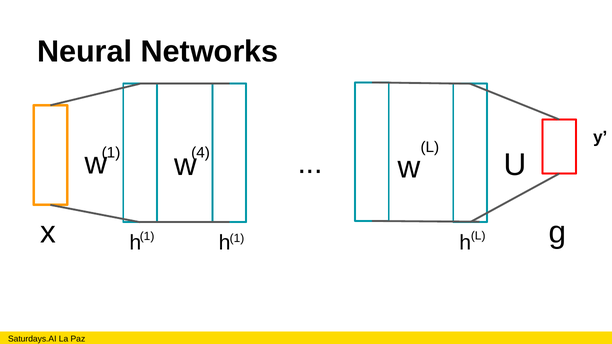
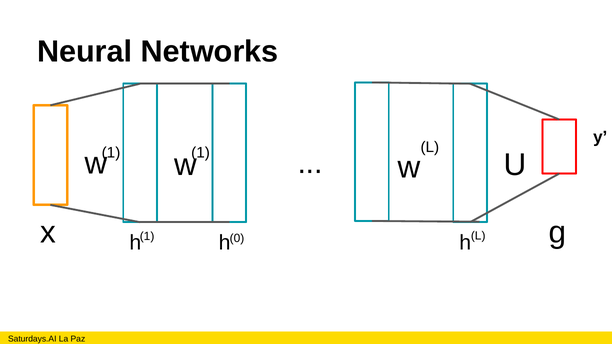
1 4: 4 -> 1
1 1: 1 -> 0
